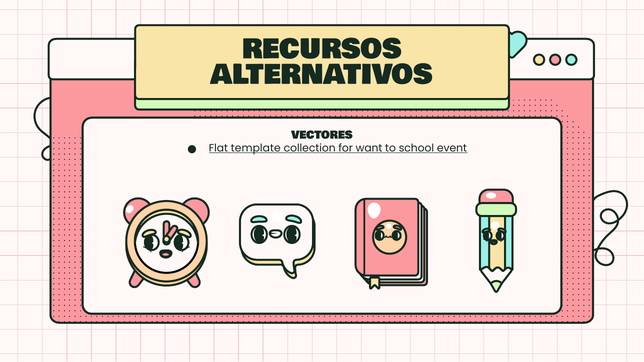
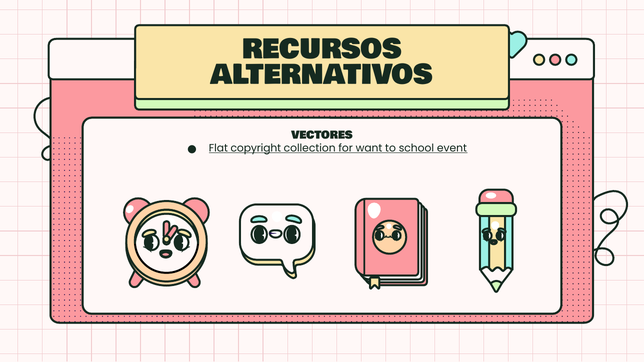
template: template -> copyright
